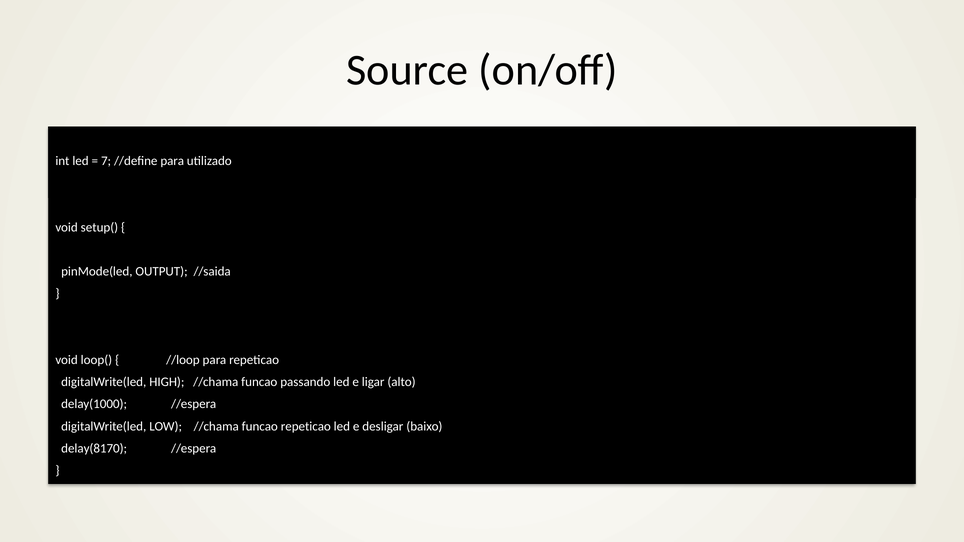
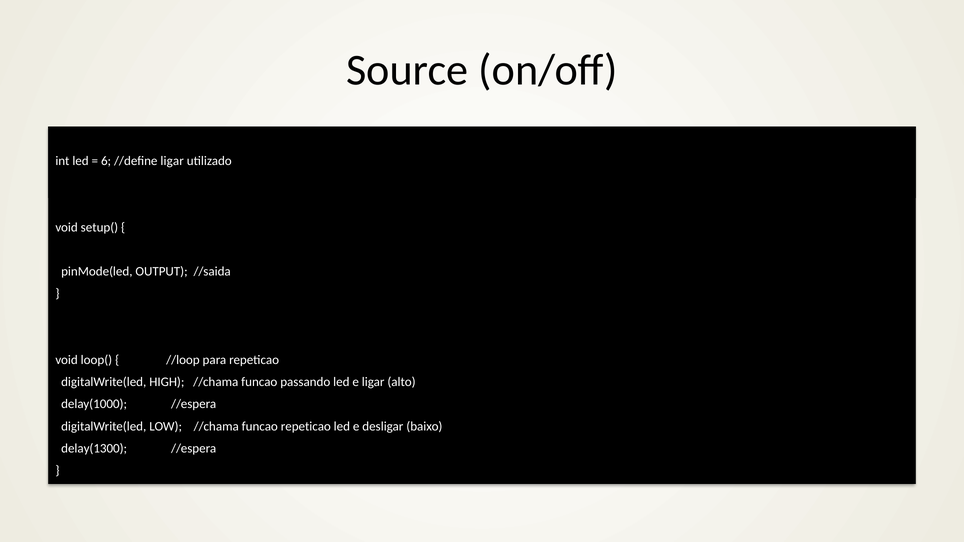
7: 7 -> 6
//define para: para -> ligar
delay(8170: delay(8170 -> delay(1300
